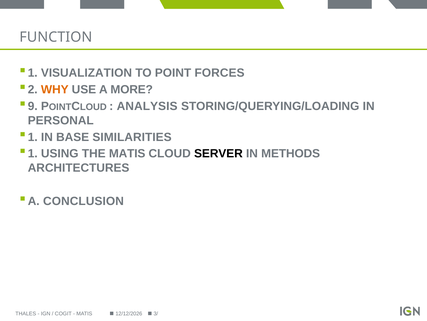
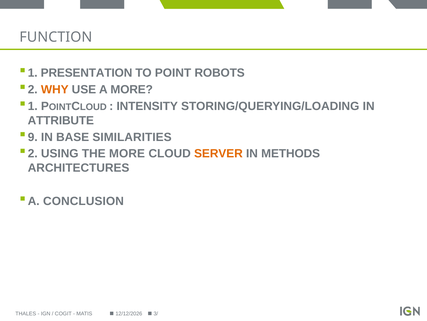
VISUALIZATION: VISUALIZATION -> PRESENTATION
FORCES: FORCES -> ROBOTS
9 at (33, 106): 9 -> 1
ANALYSIS: ANALYSIS -> INTENSITY
PERSONAL: PERSONAL -> ATTRIBUTE
1 at (33, 137): 1 -> 9
1 at (33, 153): 1 -> 2
THE MATIS: MATIS -> MORE
SERVER colour: black -> orange
